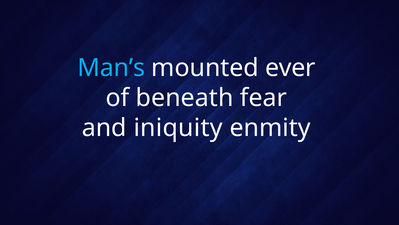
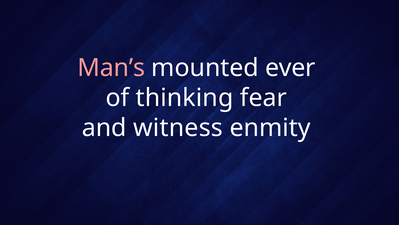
Man’s colour: light blue -> pink
beneath: beneath -> thinking
iniquity: iniquity -> witness
